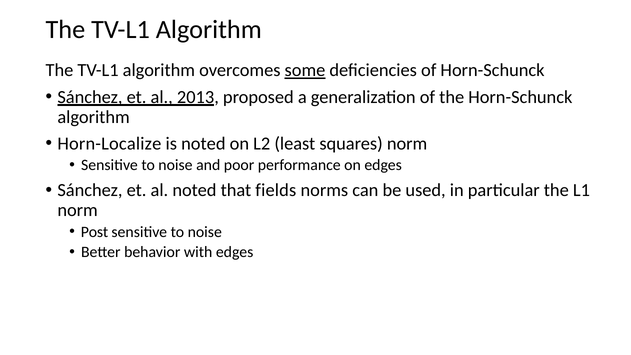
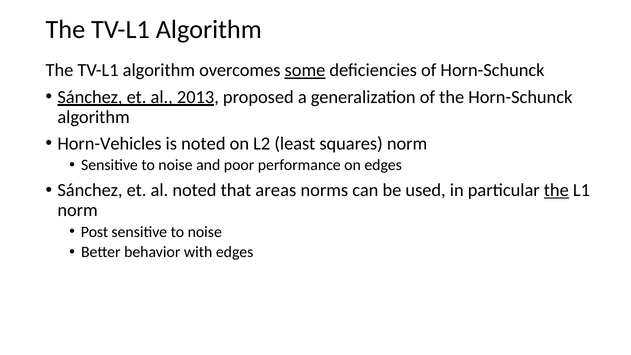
Horn-Localize: Horn-Localize -> Horn-Vehicles
fields: fields -> areas
the at (556, 190) underline: none -> present
